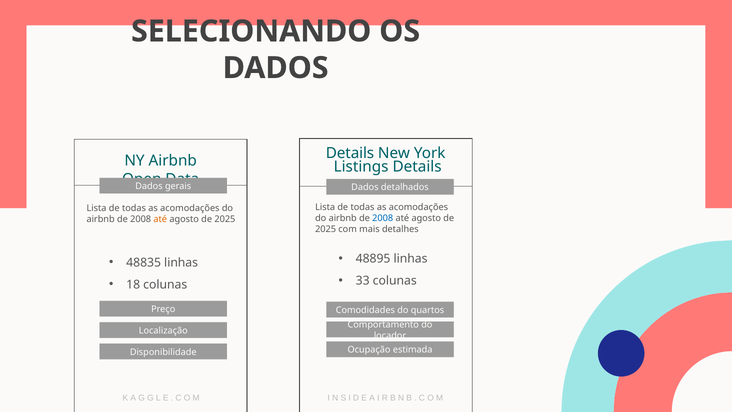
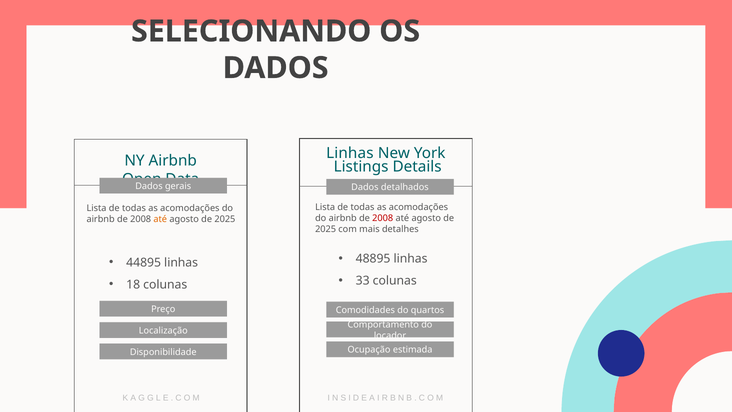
Details at (350, 153): Details -> Linhas
2008 at (383, 218) colour: blue -> red
48835: 48835 -> 44895
